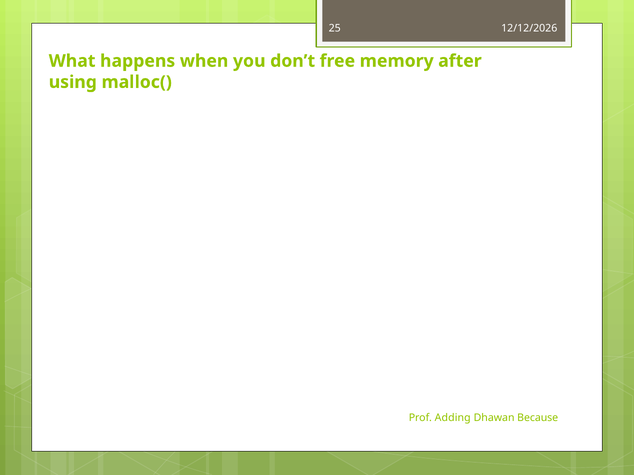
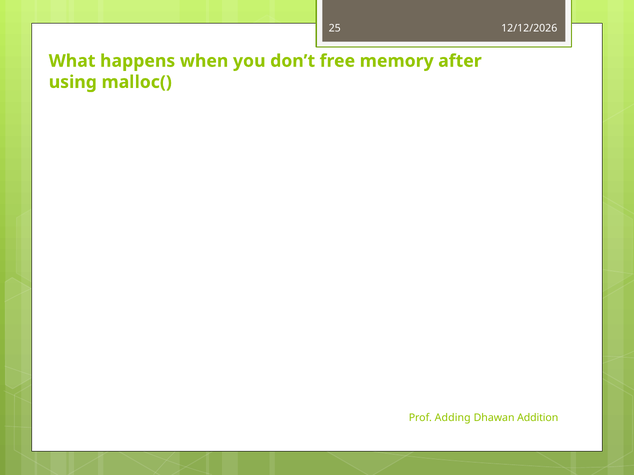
Because: Because -> Addition
